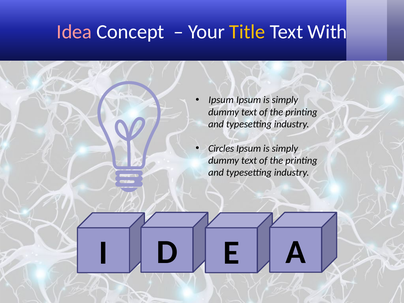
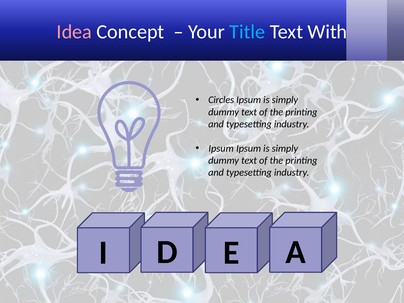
Title colour: yellow -> light blue
Ipsum at (221, 100): Ipsum -> Circles
Circles at (221, 148): Circles -> Ipsum
